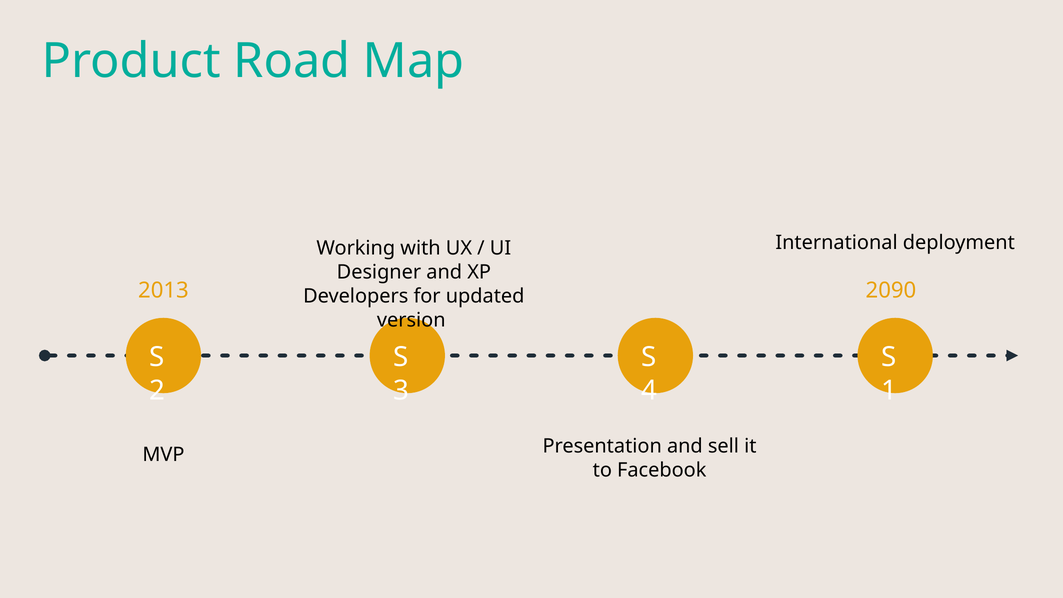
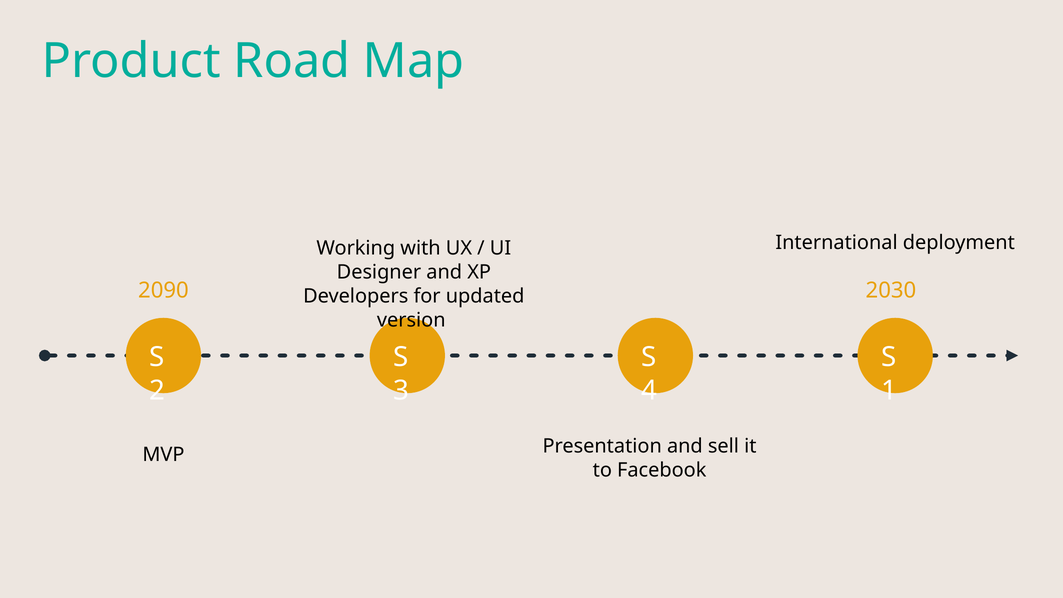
2013: 2013 -> 2090
2090: 2090 -> 2030
